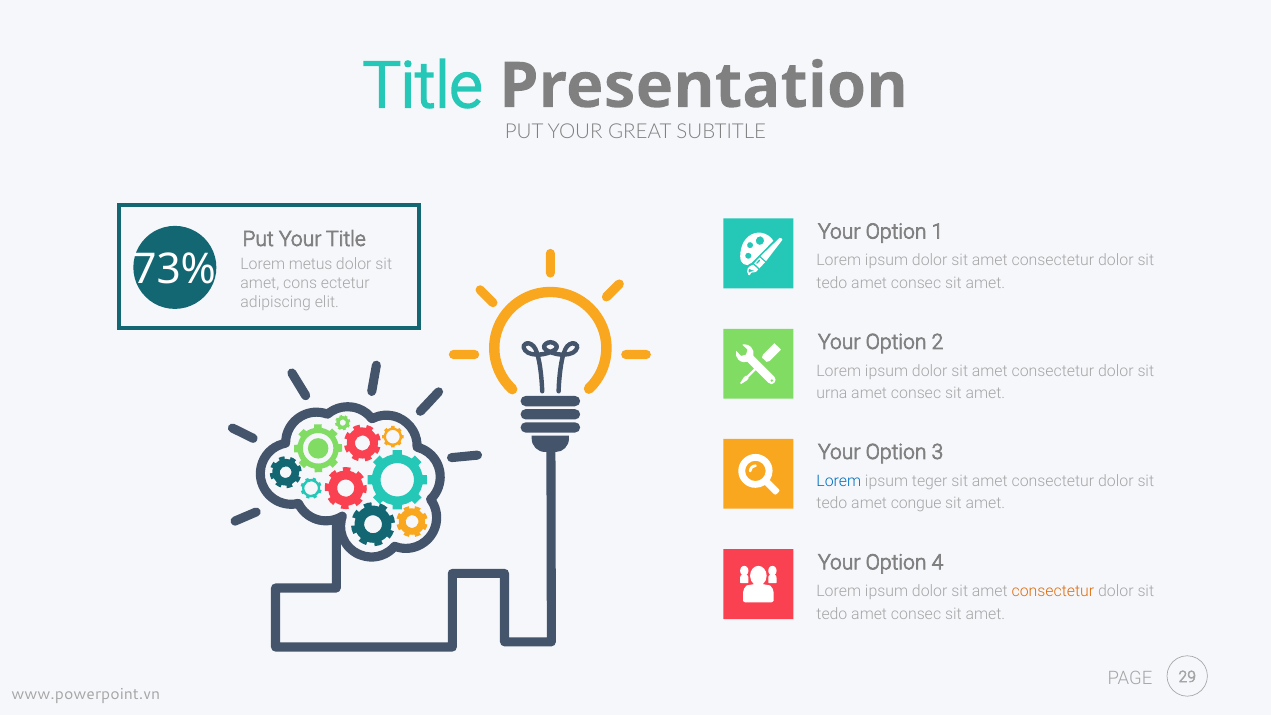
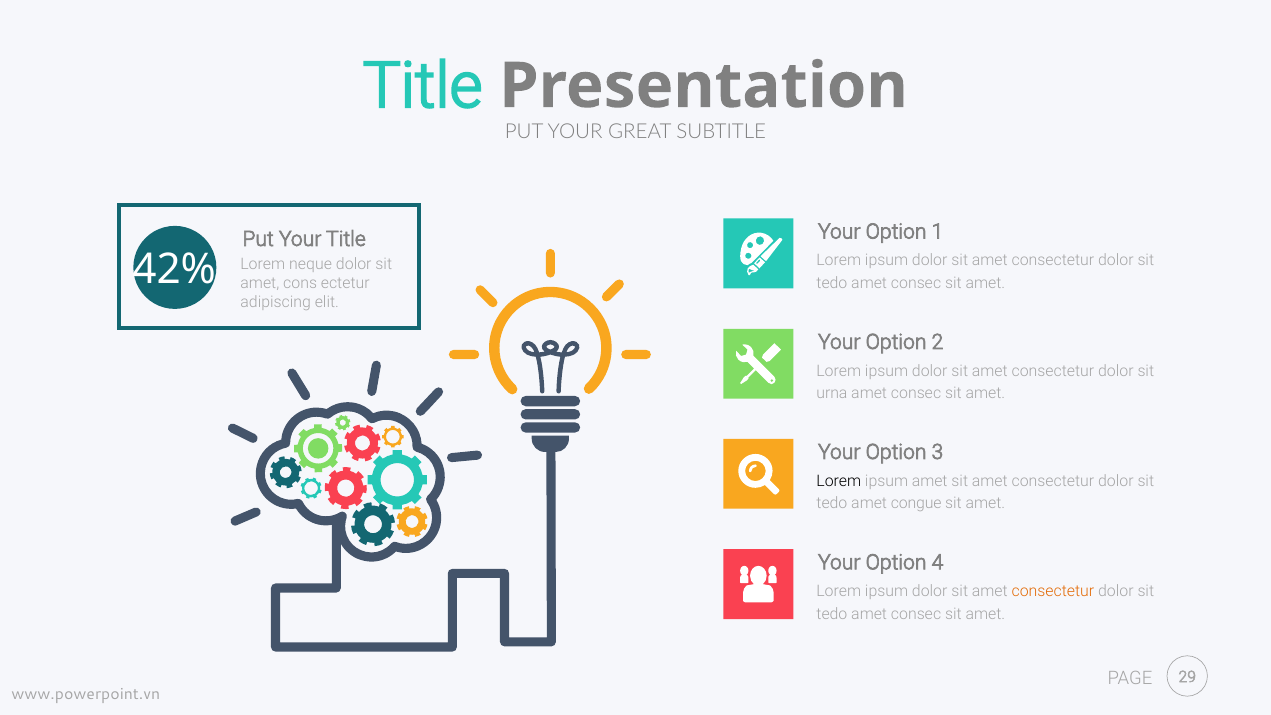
metus: metus -> neque
73%: 73% -> 42%
Lorem at (839, 481) colour: blue -> black
ipsum teger: teger -> amet
